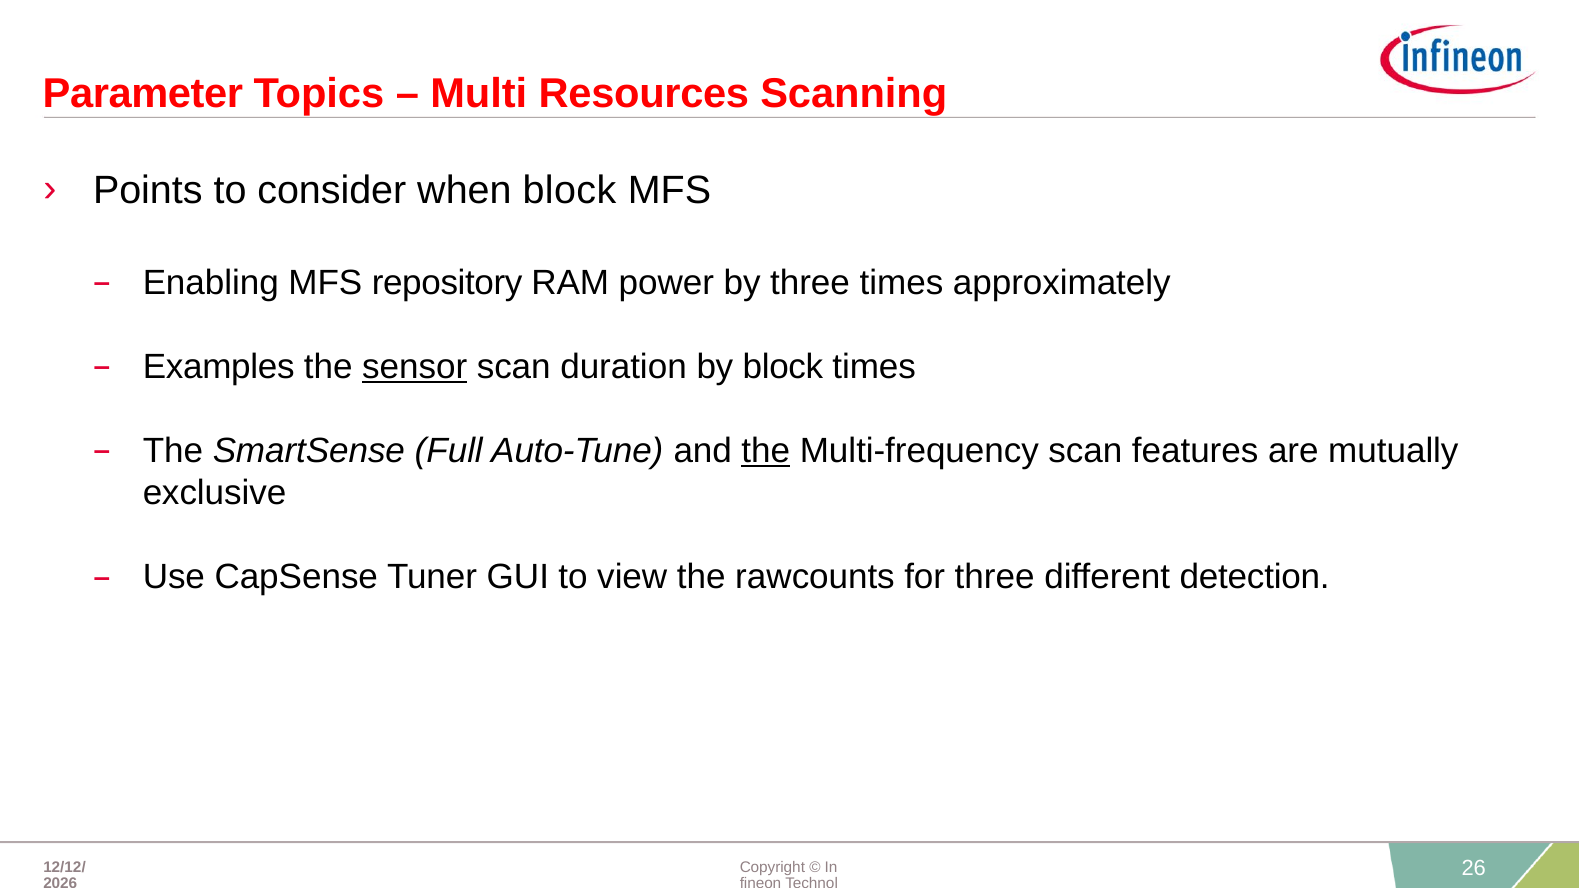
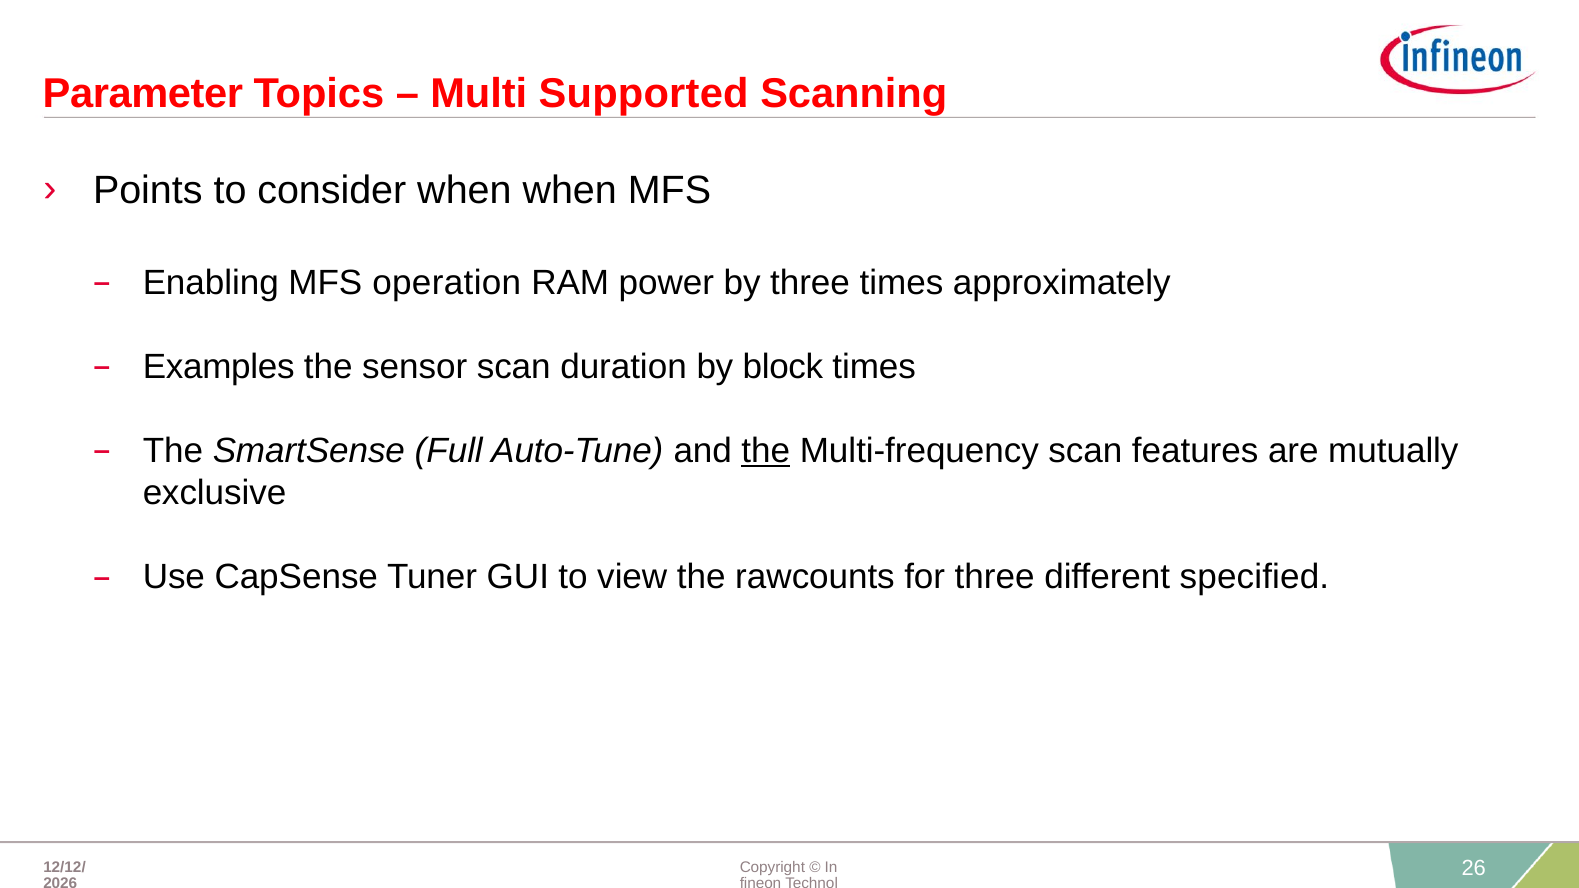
Resources: Resources -> Supported
when block: block -> when
repository: repository -> operation
sensor underline: present -> none
detection: detection -> specified
